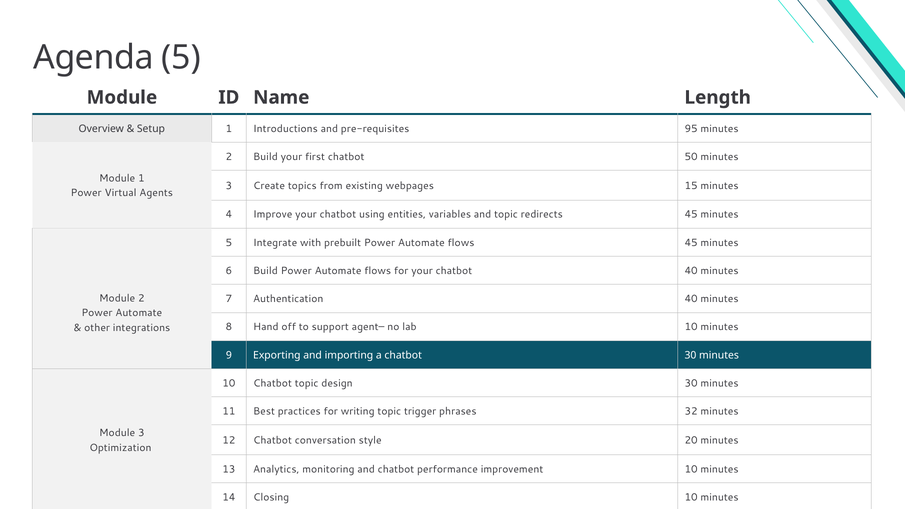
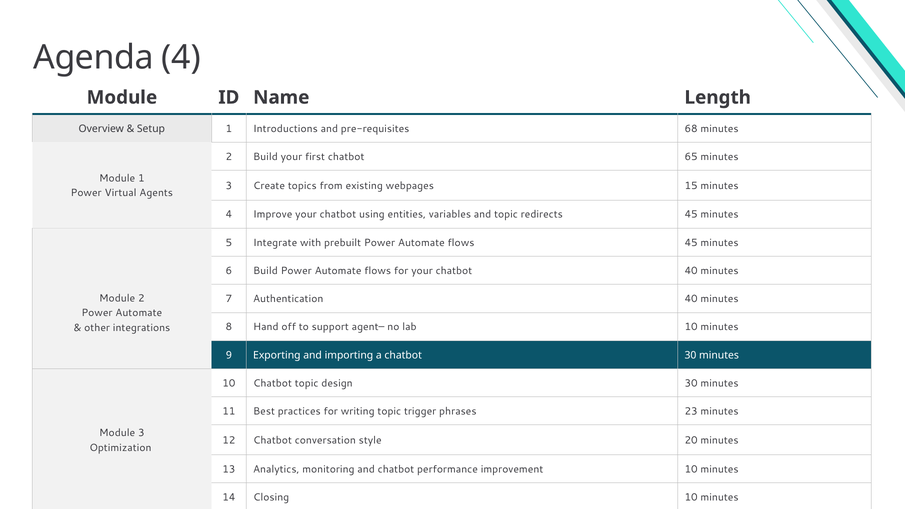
Agenda 5: 5 -> 4
95: 95 -> 68
50: 50 -> 65
32: 32 -> 23
